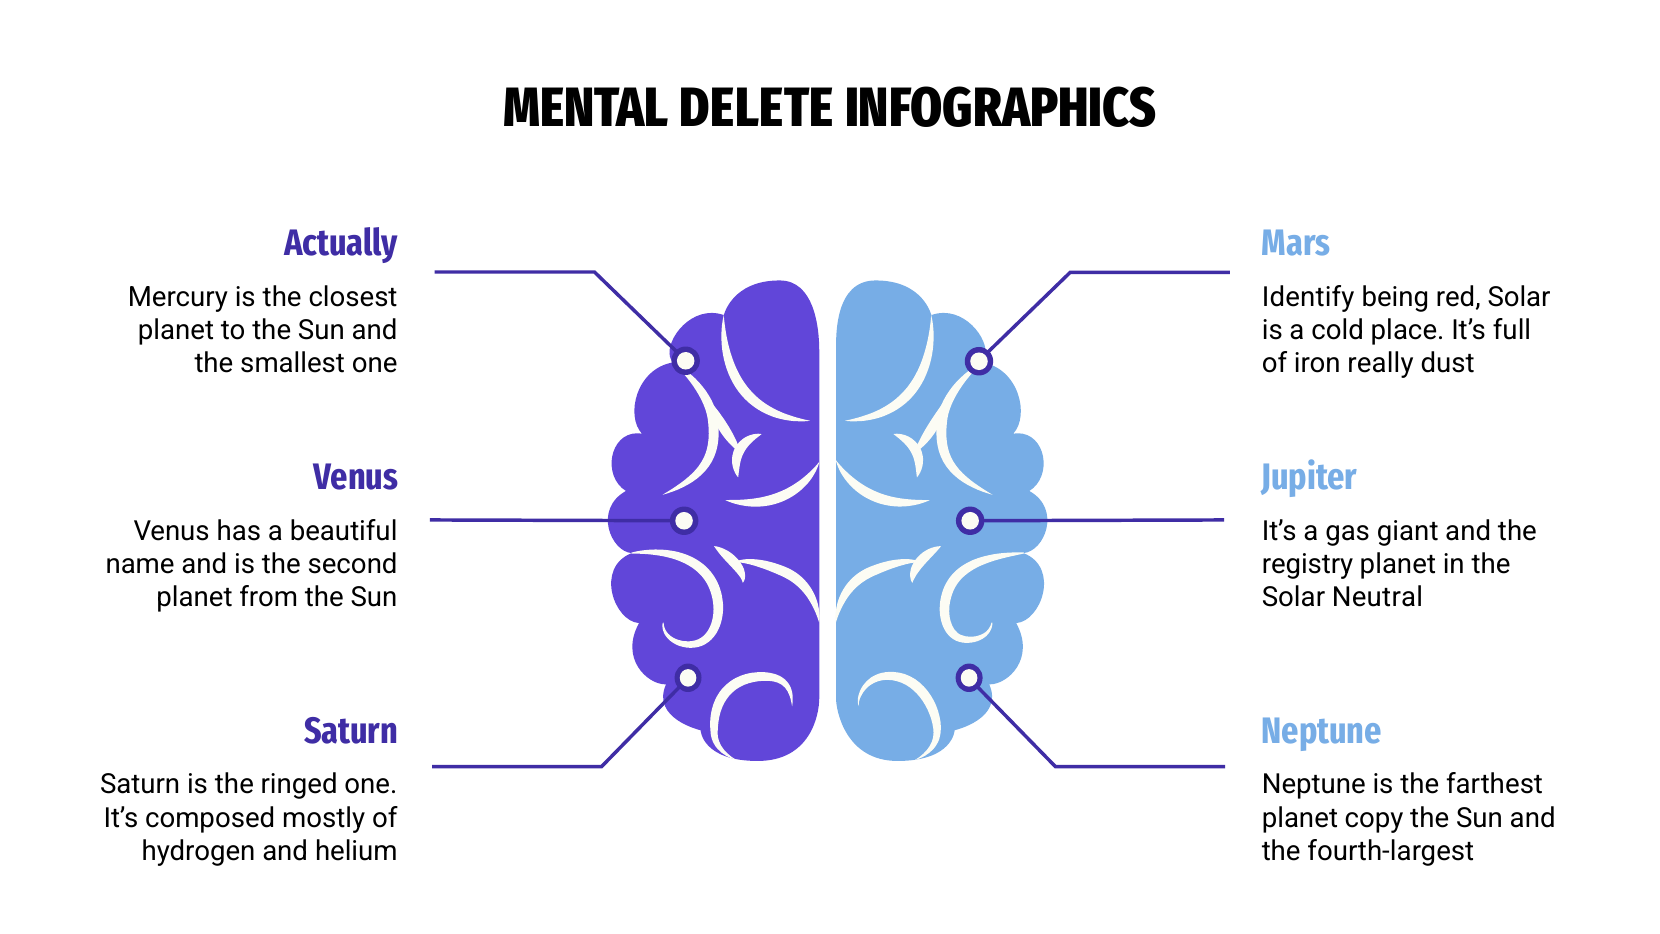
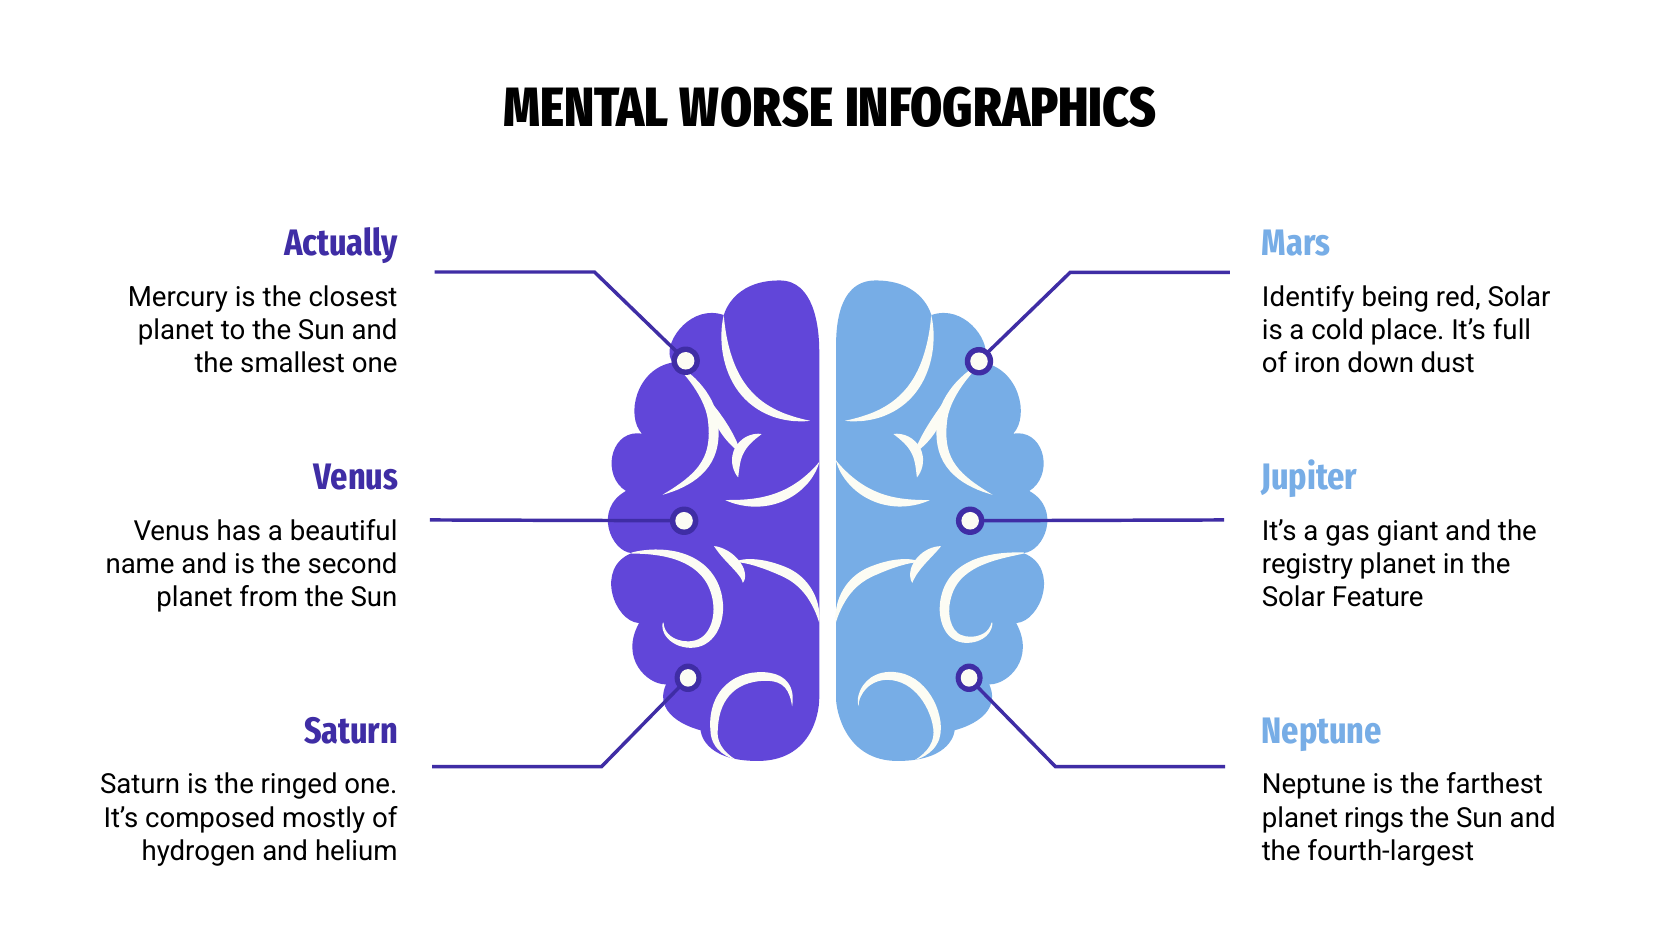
DELETE: DELETE -> WORSE
really: really -> down
Neutral: Neutral -> Feature
copy: copy -> rings
